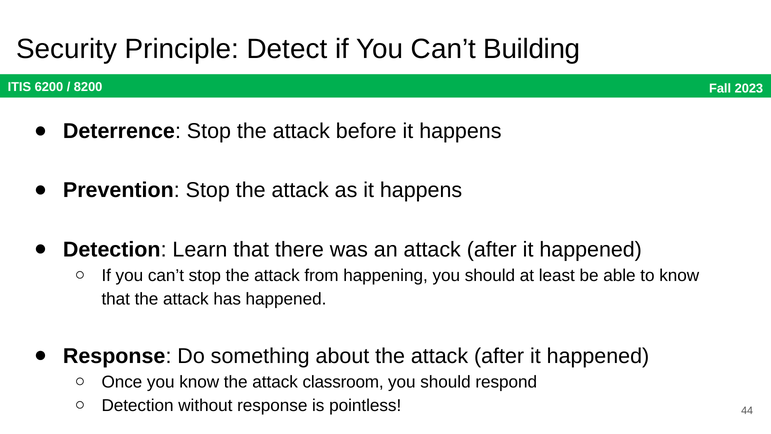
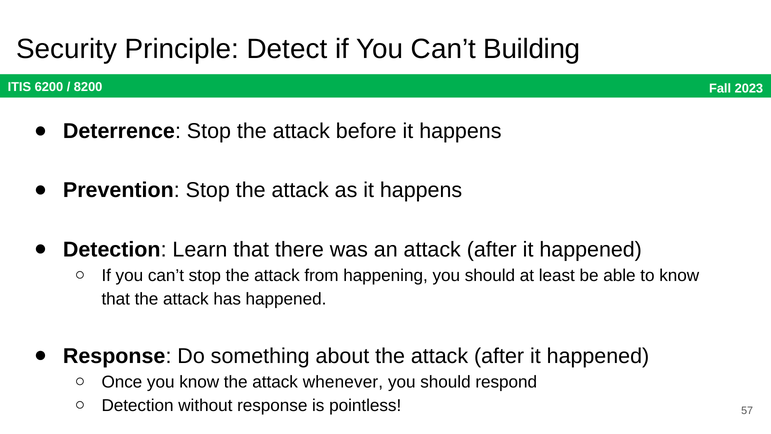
classroom: classroom -> whenever
44: 44 -> 57
